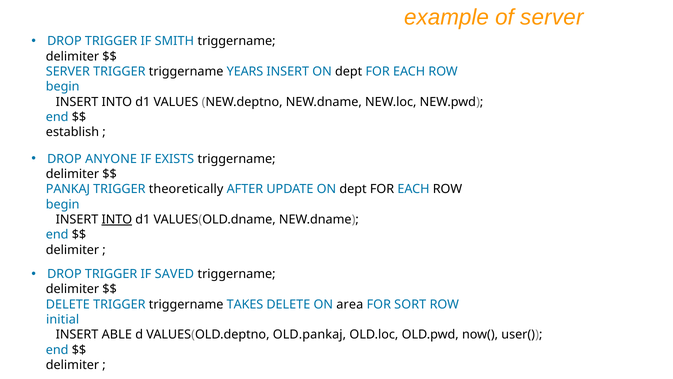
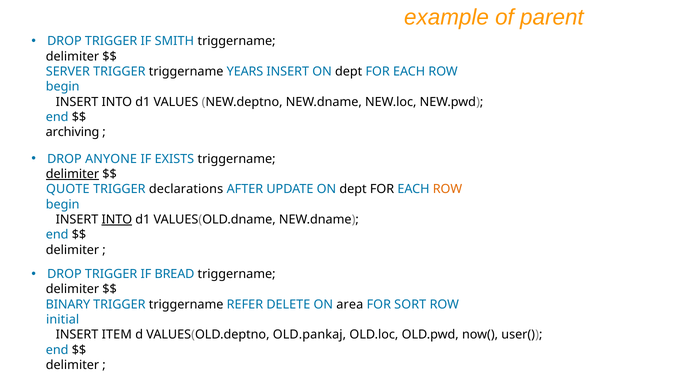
of server: server -> parent
establish: establish -> archiving
delimiter at (72, 174) underline: none -> present
PANKAJ: PANKAJ -> QUOTE
theoretically: theoretically -> declarations
ROW at (447, 189) colour: black -> orange
SAVED: SAVED -> BREAD
DELETE at (68, 304): DELETE -> BINARY
TAKES: TAKES -> REFER
ABLE: ABLE -> ITEM
